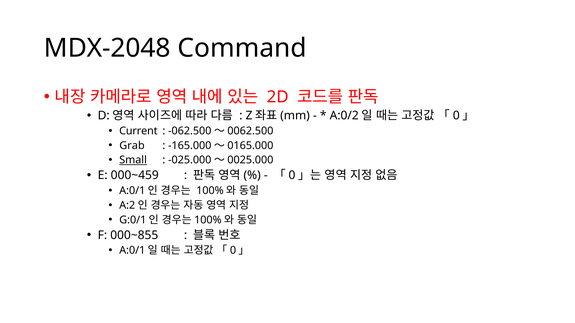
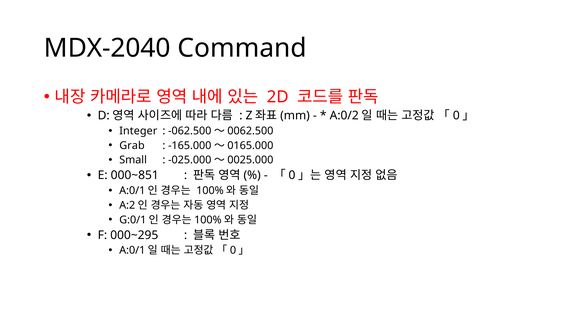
MDX-2048: MDX-2048 -> MDX-2040
Current: Current -> Integer
Small underline: present -> none
000~459: 000~459 -> 000~851
000~855: 000~855 -> 000~295
